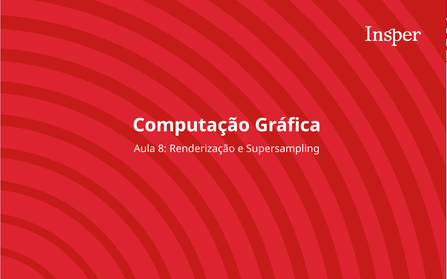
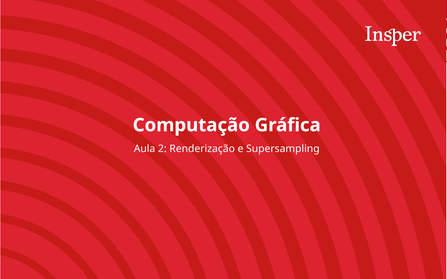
8: 8 -> 2
